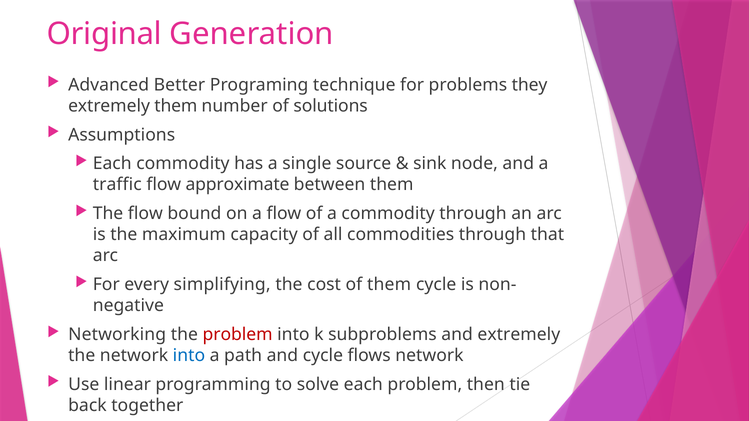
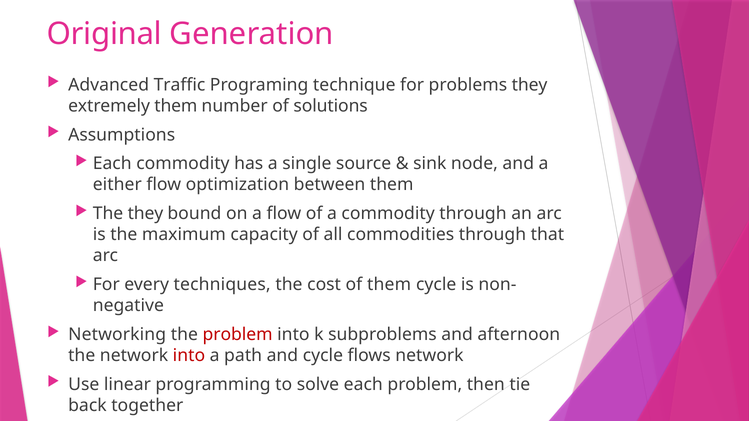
Better: Better -> Traffic
traffic: traffic -> either
approximate: approximate -> optimization
The flow: flow -> they
simplifying: simplifying -> techniques
and extremely: extremely -> afternoon
into at (189, 356) colour: blue -> red
